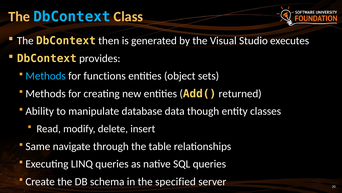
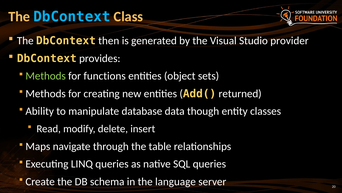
executes: executes -> provider
Methods at (46, 76) colour: light blue -> light green
Same: Same -> Maps
specified: specified -> language
